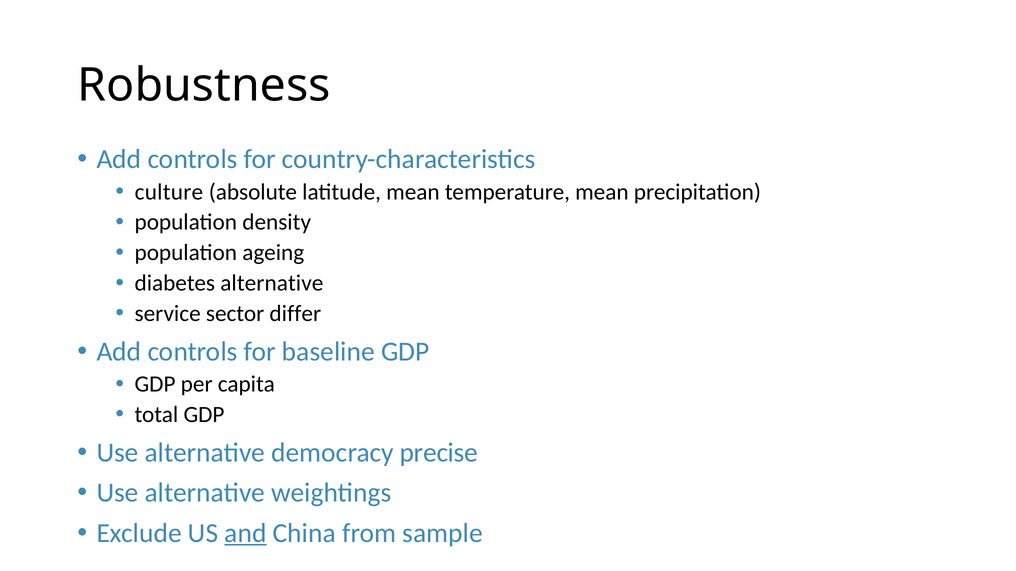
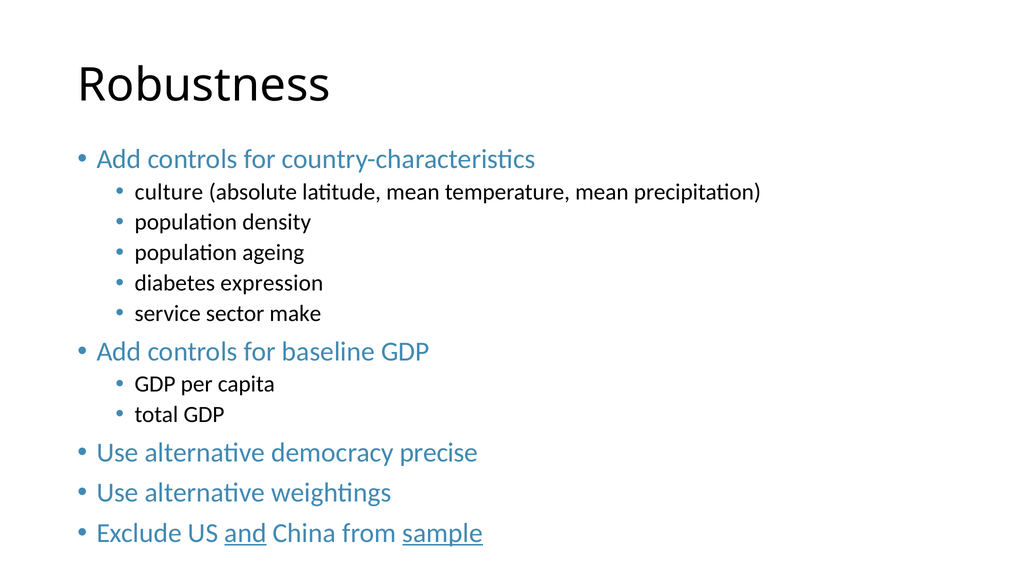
diabetes alternative: alternative -> expression
differ: differ -> make
sample underline: none -> present
